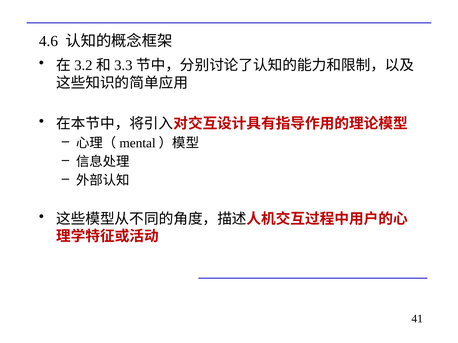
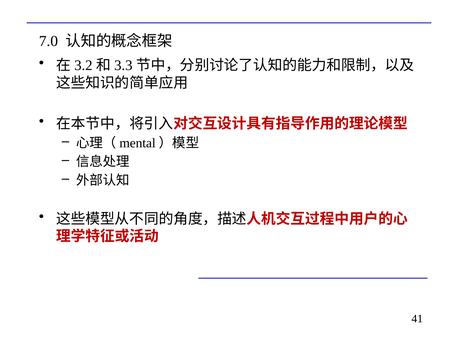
4.6: 4.6 -> 7.0
